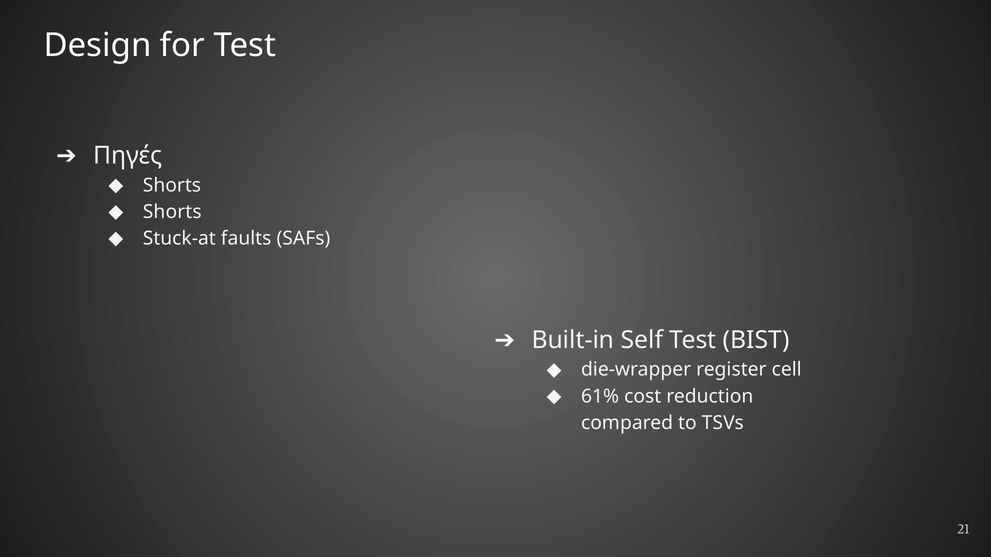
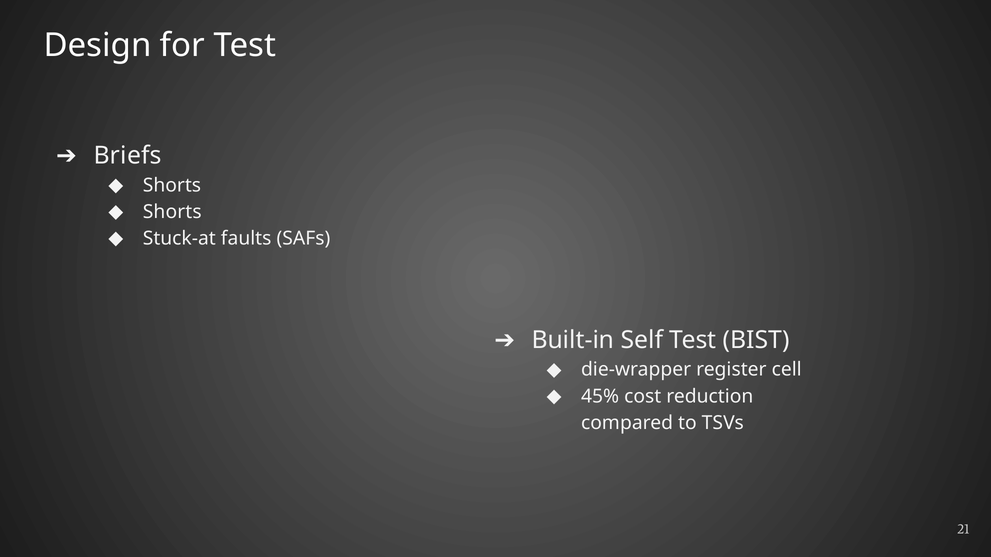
Πηγές: Πηγές -> Briefs
61%: 61% -> 45%
